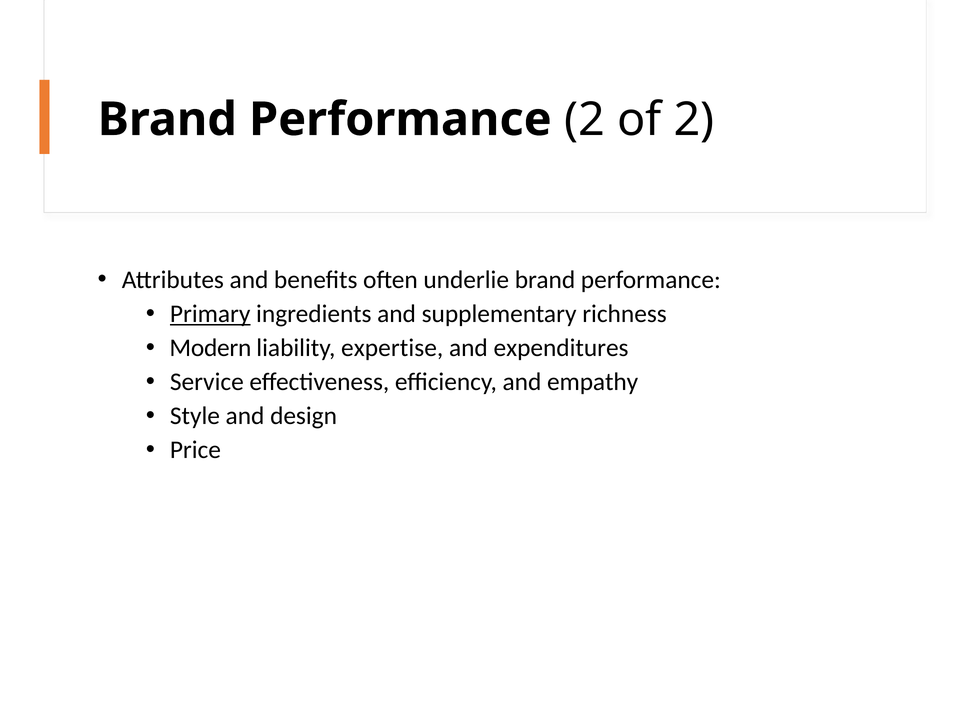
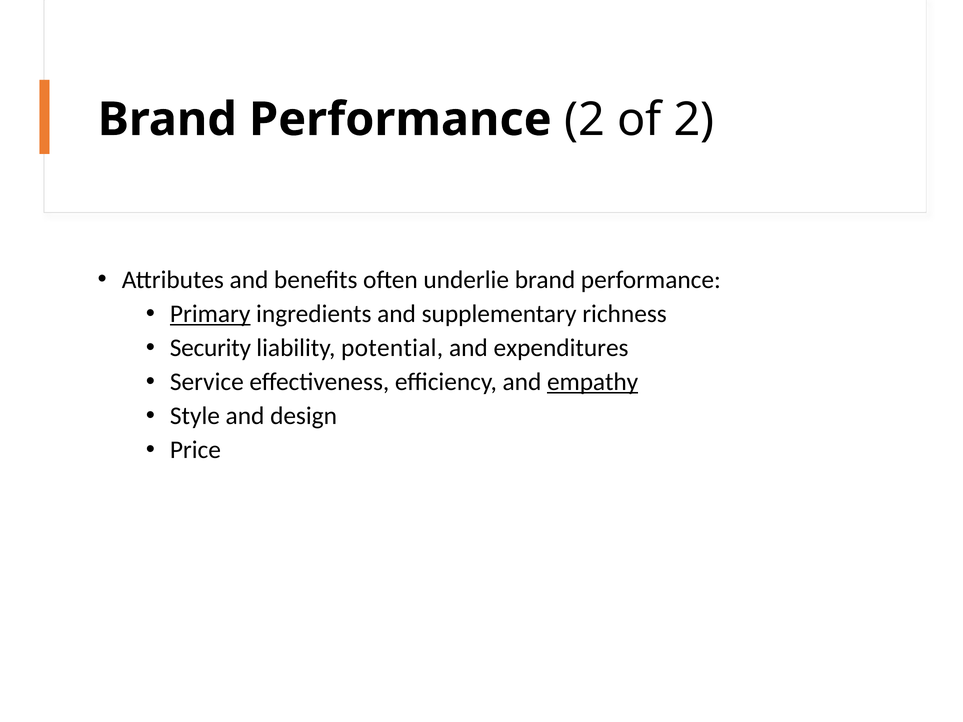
Modern: Modern -> Security
expertise: expertise -> potential
empathy underline: none -> present
